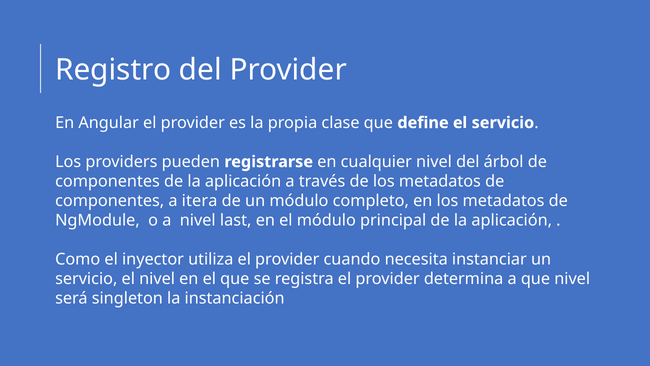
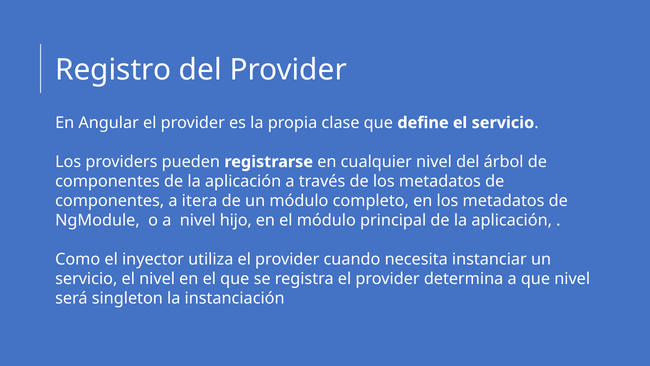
last: last -> hijo
